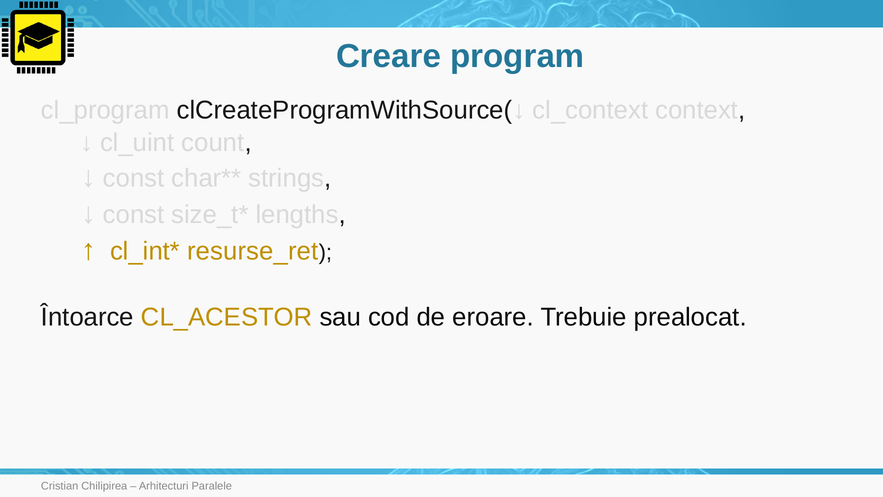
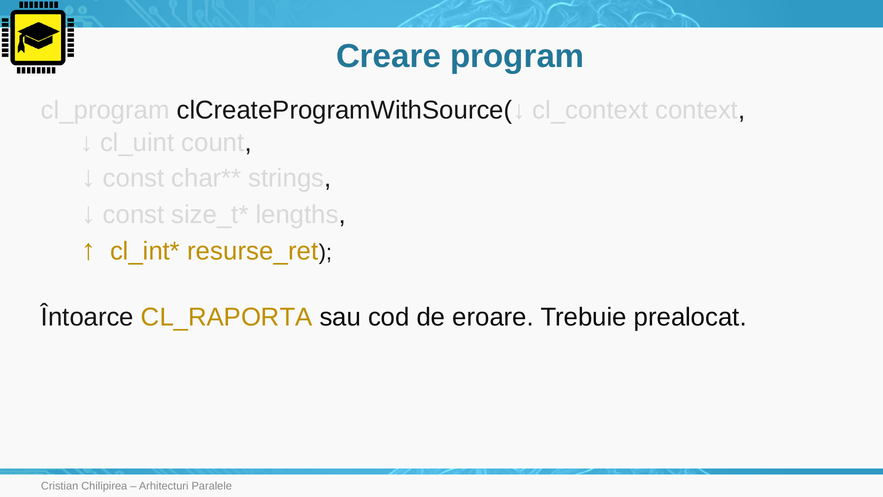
CL_ACESTOR: CL_ACESTOR -> CL_RAPORTA
